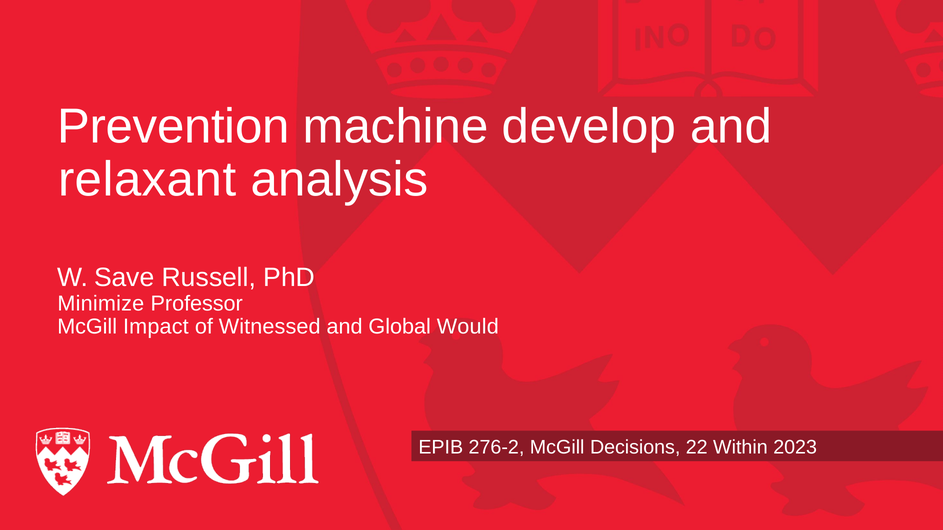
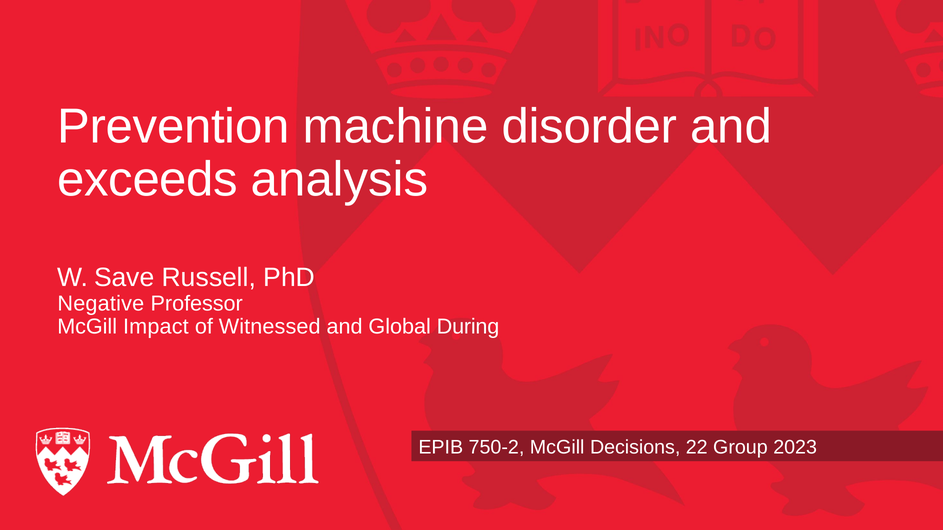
develop: develop -> disorder
relaxant: relaxant -> exceeds
Minimize: Minimize -> Negative
Would: Would -> During
276-2: 276-2 -> 750-2
Within: Within -> Group
